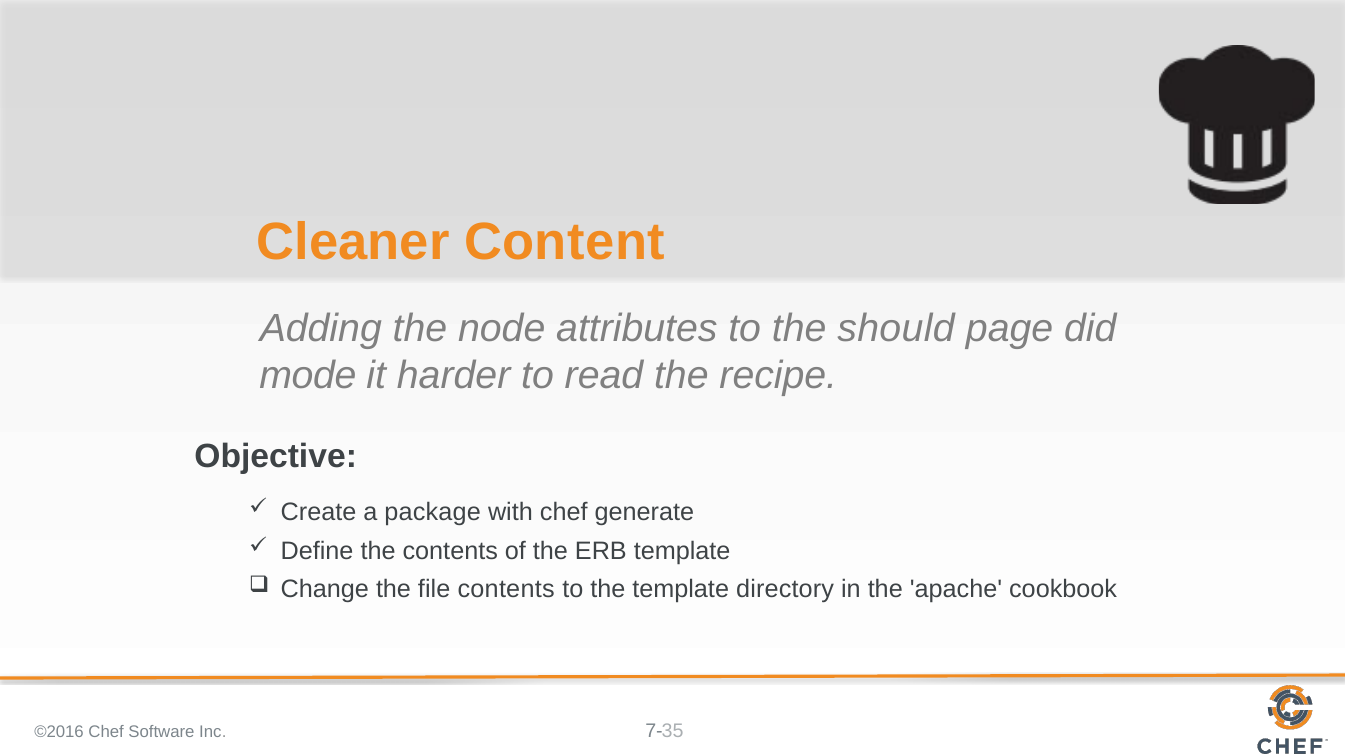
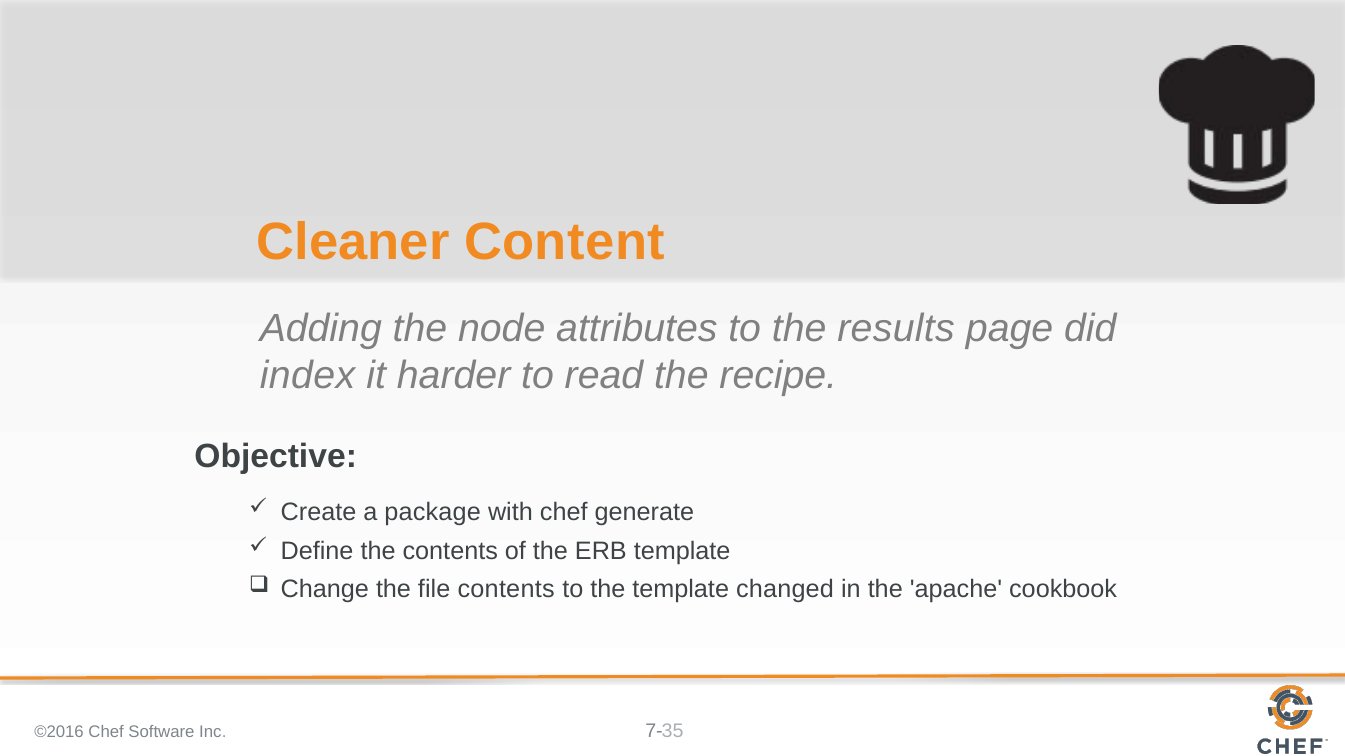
should: should -> results
mode: mode -> index
directory: directory -> changed
